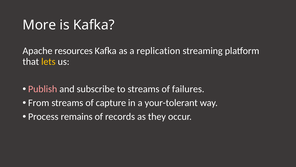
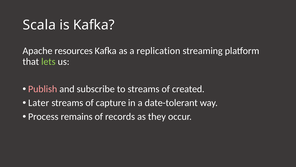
More: More -> Scala
lets colour: yellow -> light green
failures: failures -> created
From: From -> Later
your-tolerant: your-tolerant -> date-tolerant
